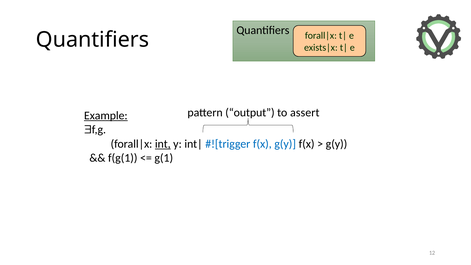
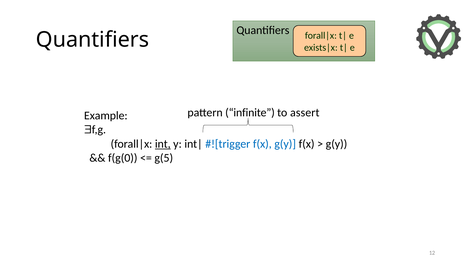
output: output -> infinite
Example underline: present -> none
f(g(1: f(g(1 -> f(g(0
g(1: g(1 -> g(5
